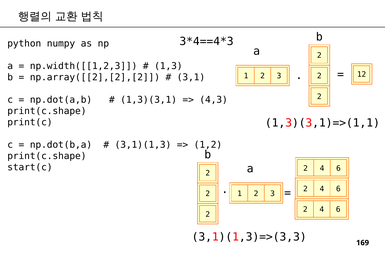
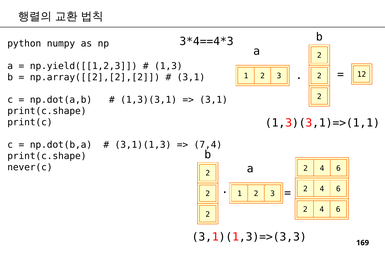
np.width([[1,2,3: np.width([[1,2,3 -> np.yield([[1,2,3
4,3 at (214, 100): 4,3 -> 3,1
1,2: 1,2 -> 7,4
start(c: start(c -> never(c
